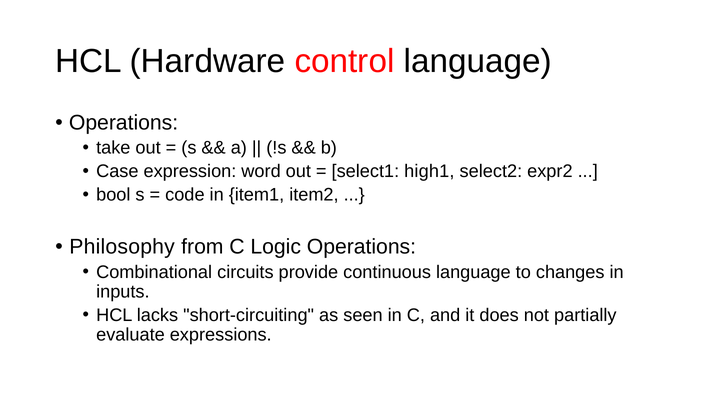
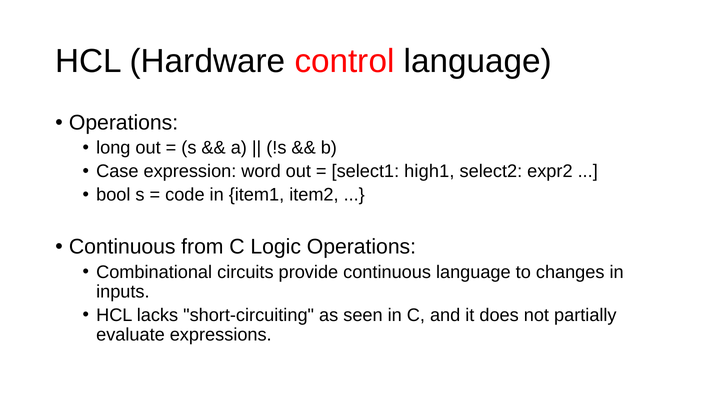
take: take -> long
Philosophy at (122, 247): Philosophy -> Continuous
